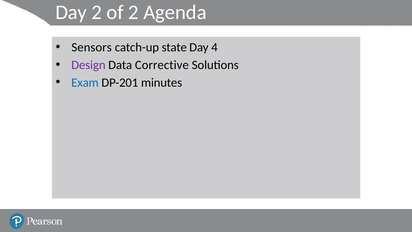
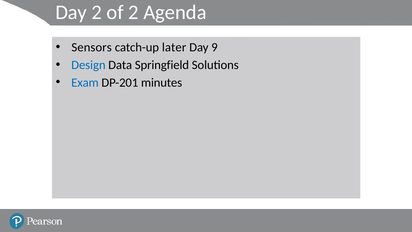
state: state -> later
4: 4 -> 9
Design colour: purple -> blue
Corrective: Corrective -> Springfield
